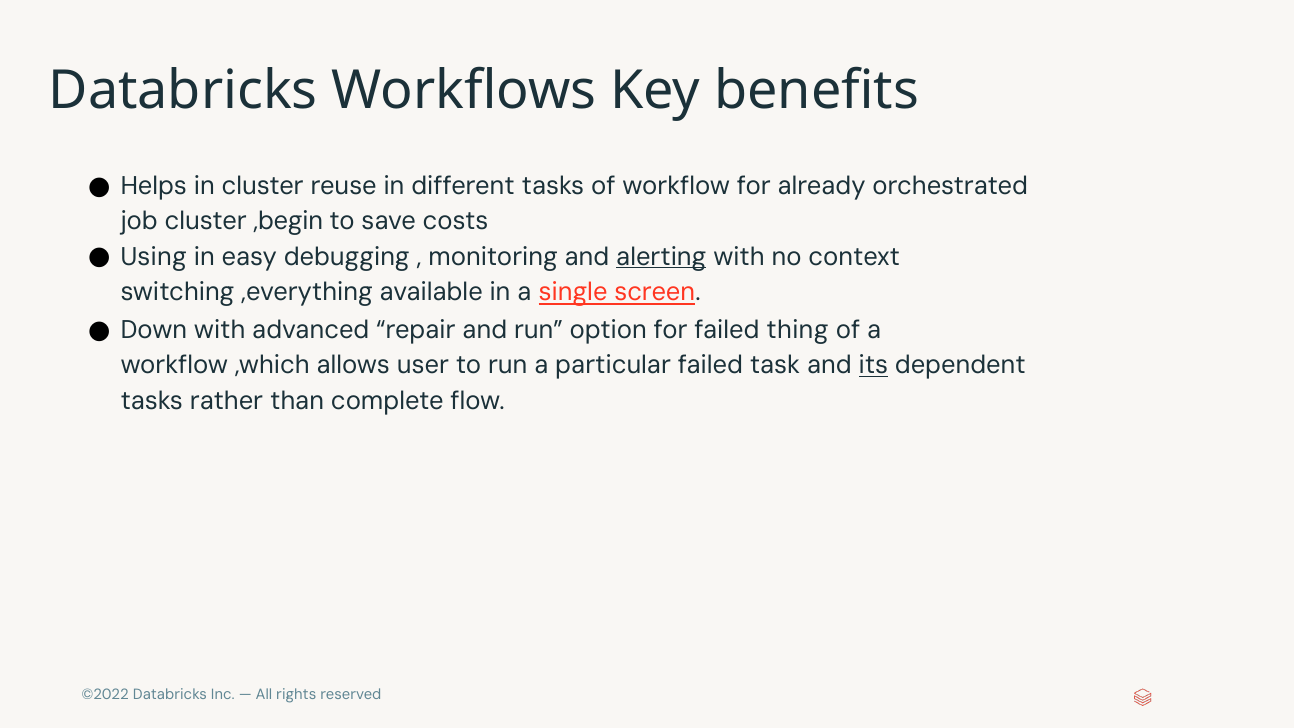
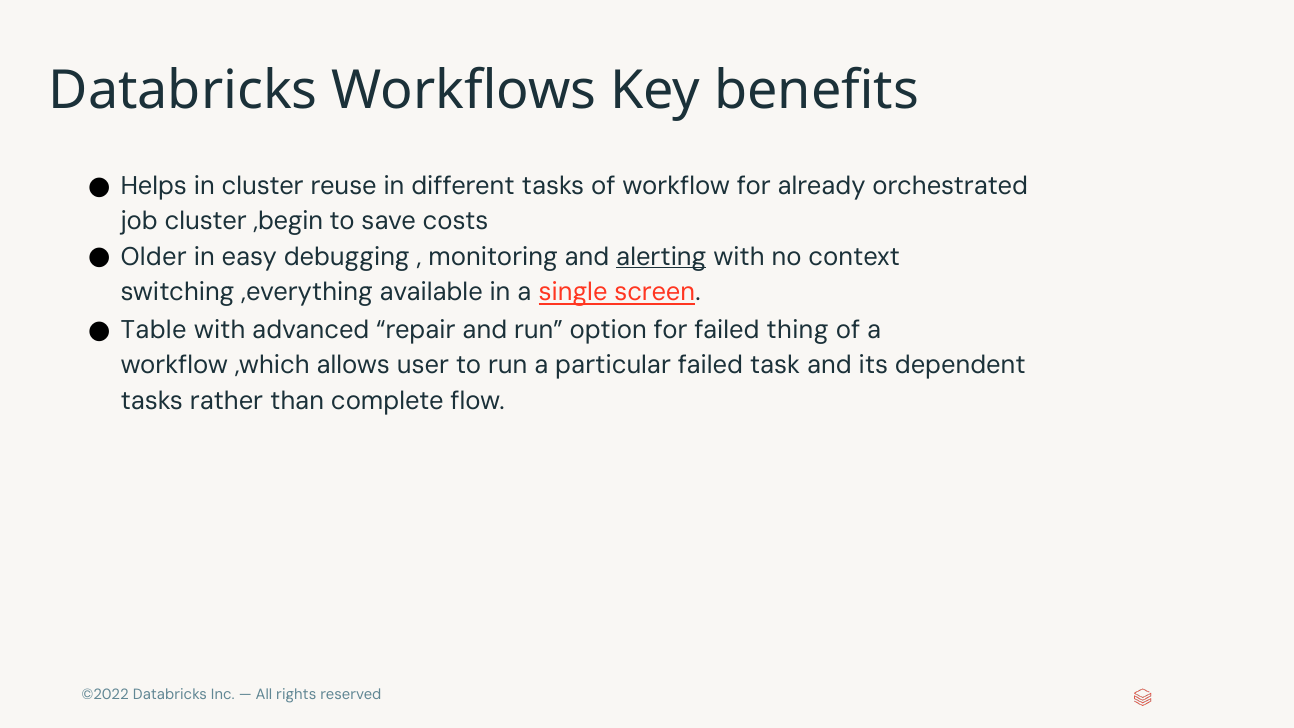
Using: Using -> Older
Down: Down -> Table
its underline: present -> none
